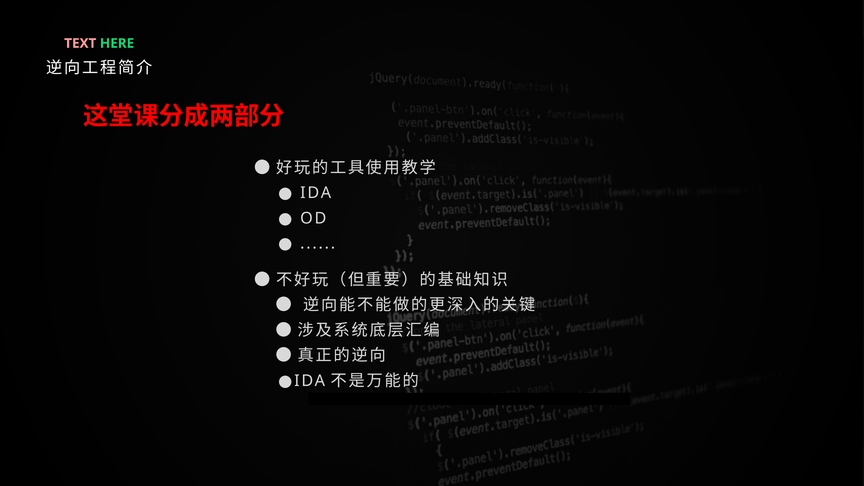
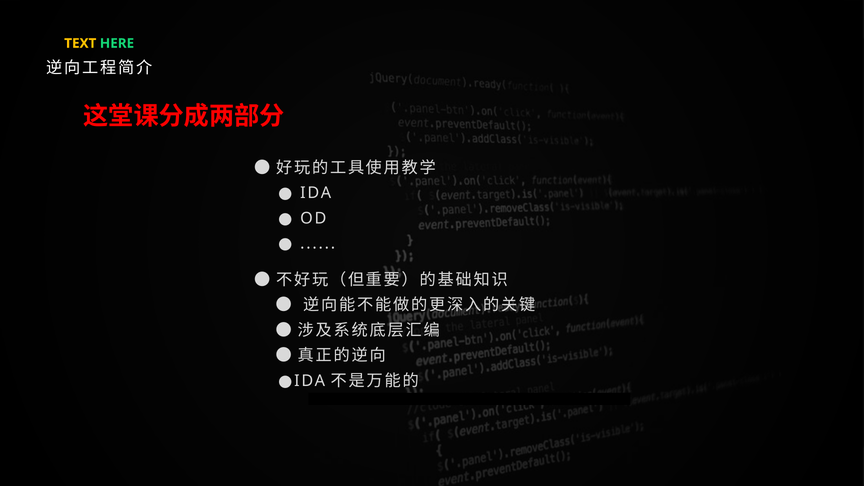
TEXT colour: pink -> yellow
